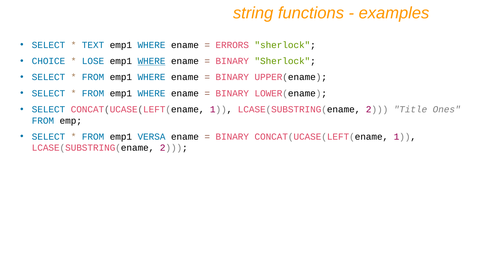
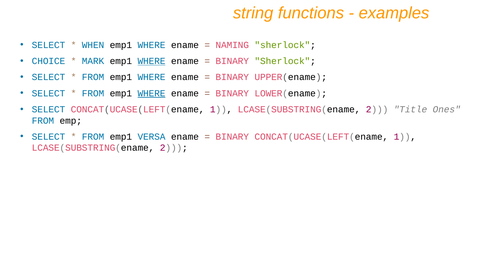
TEXT: TEXT -> WHEN
ERRORS: ERRORS -> NAMING
LOSE: LOSE -> MARK
WHERE at (152, 93) underline: none -> present
